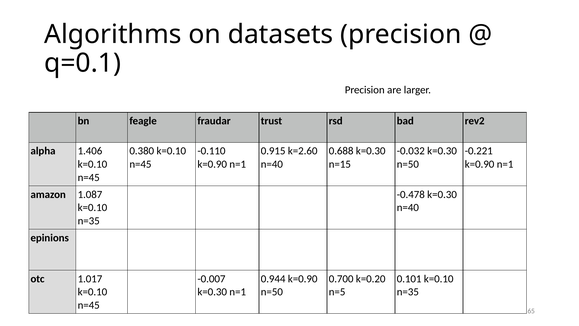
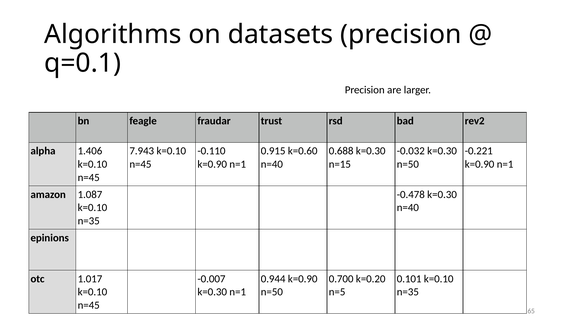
0.380: 0.380 -> 7.943
k=2.60: k=2.60 -> k=0.60
